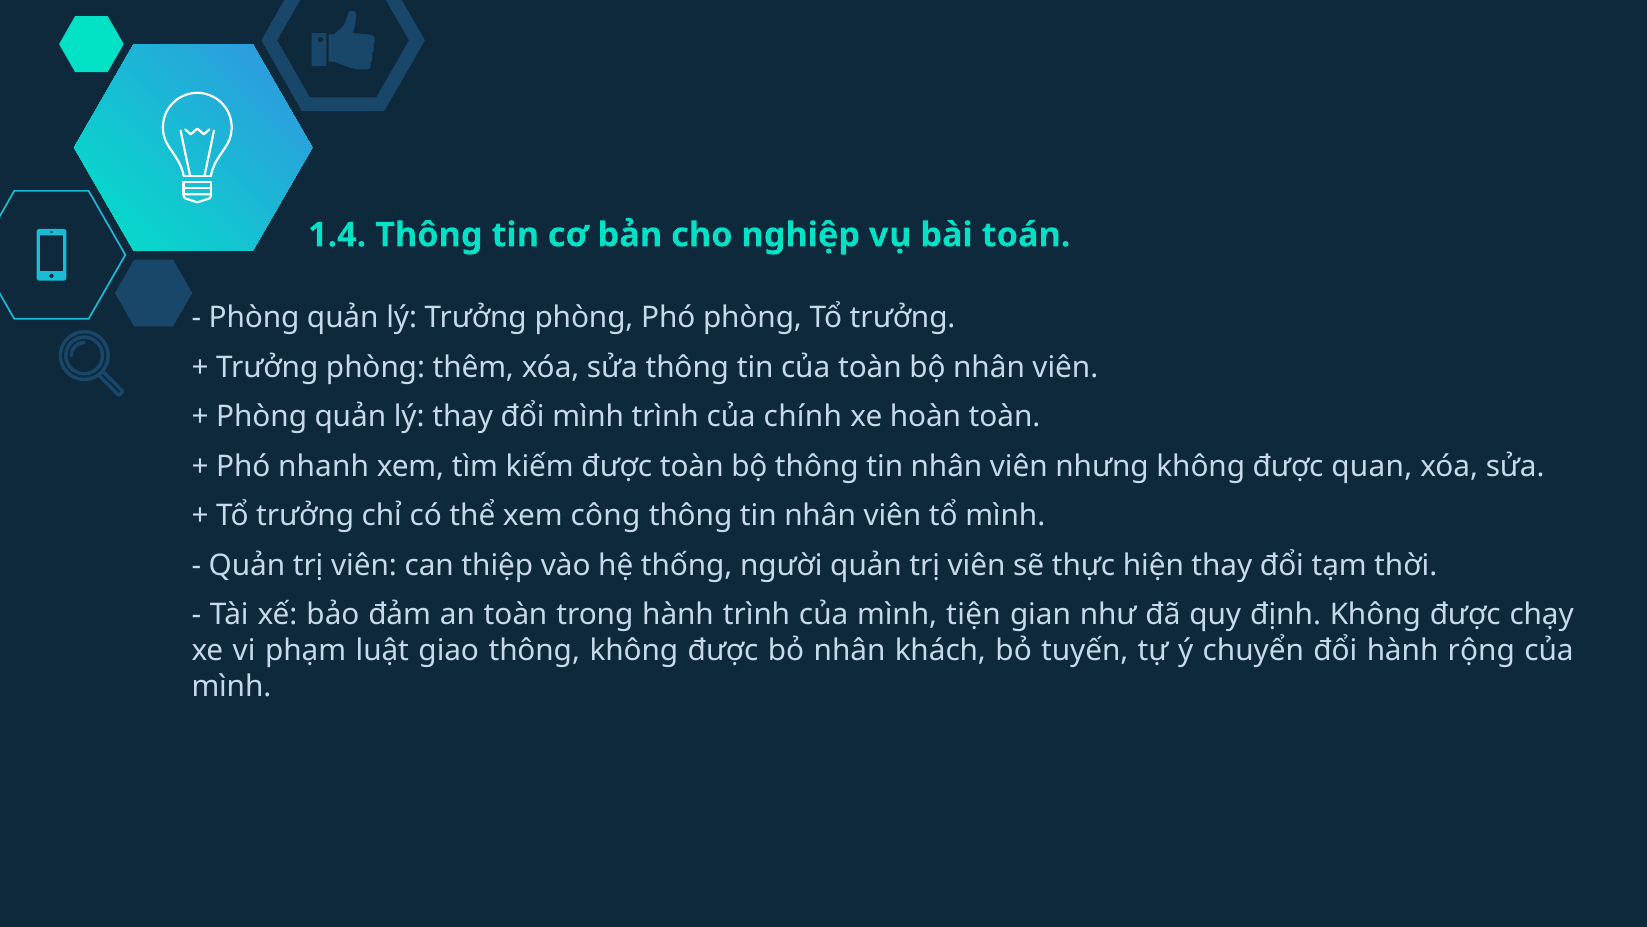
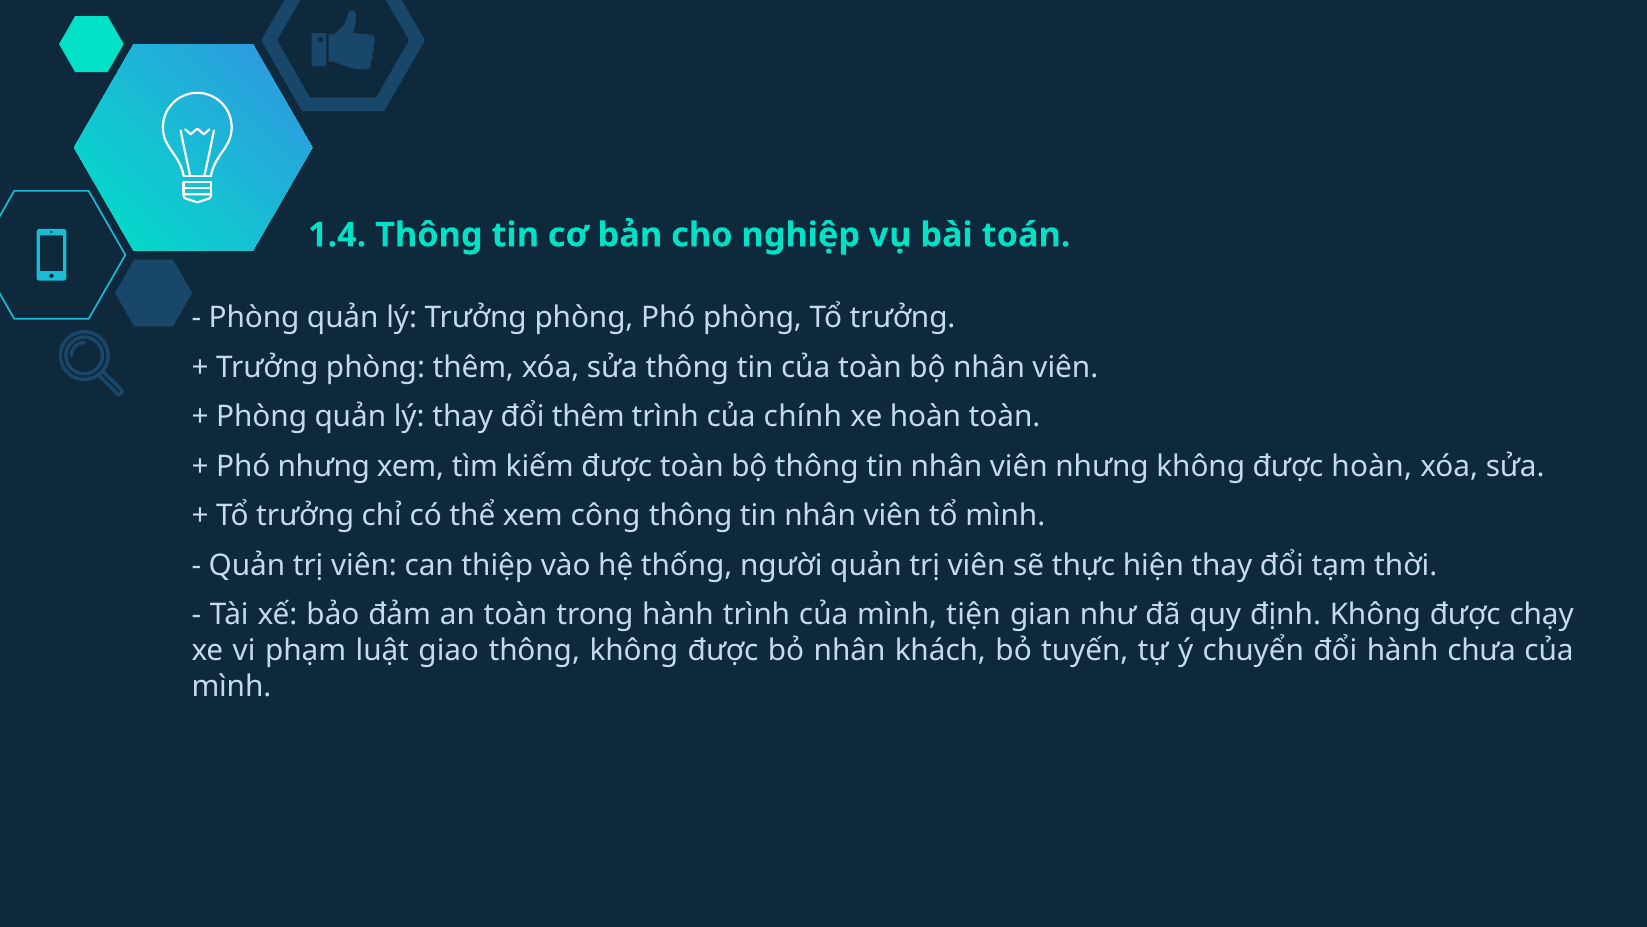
đổi mình: mình -> thêm
Phó nhanh: nhanh -> nhưng
được quan: quan -> hoàn
rộng: rộng -> chưa
